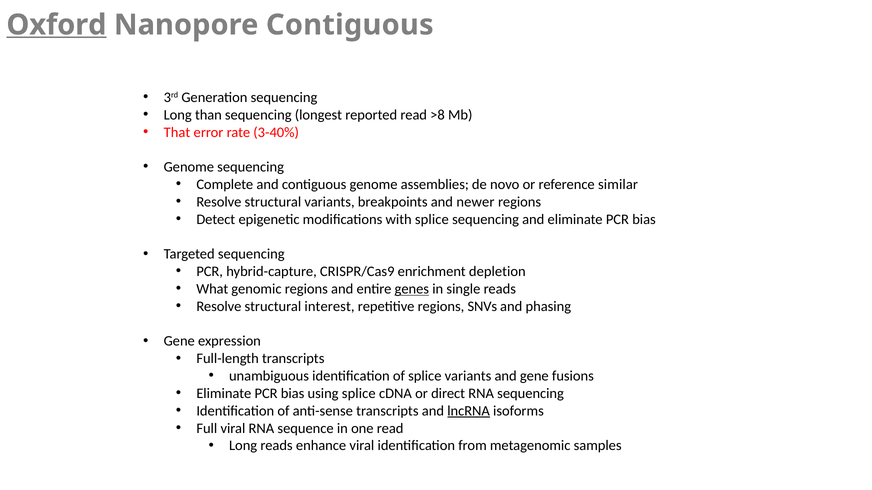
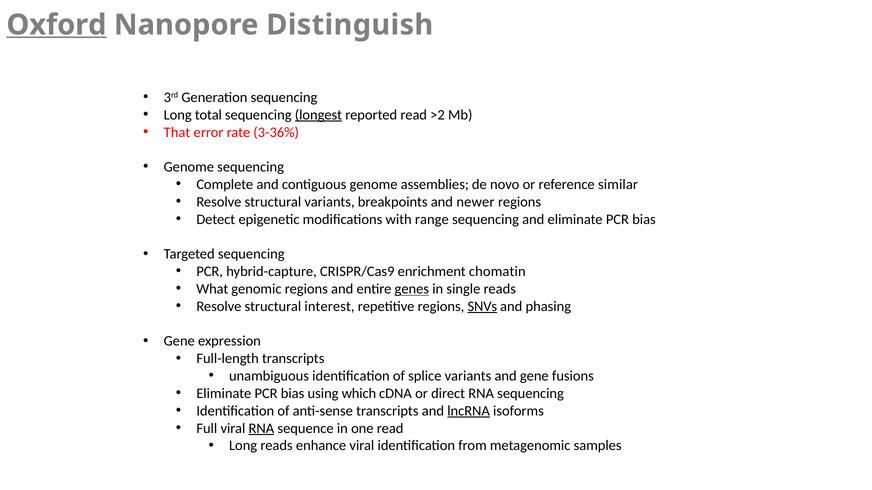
Nanopore Contiguous: Contiguous -> Distinguish
than: than -> total
longest underline: none -> present
>8: >8 -> >2
3-40%: 3-40% -> 3-36%
with splice: splice -> range
depletion: depletion -> chomatin
SNVs underline: none -> present
using splice: splice -> which
RNA at (261, 429) underline: none -> present
